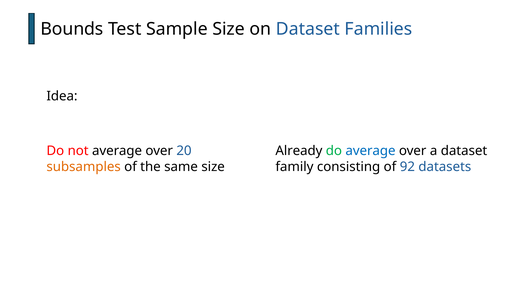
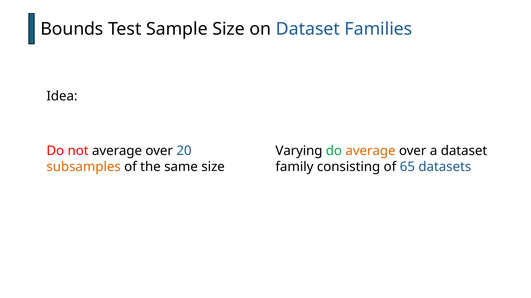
Already: Already -> Varying
average at (370, 151) colour: blue -> orange
92: 92 -> 65
